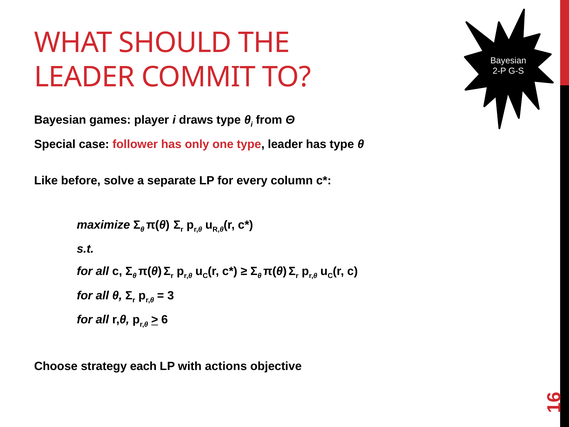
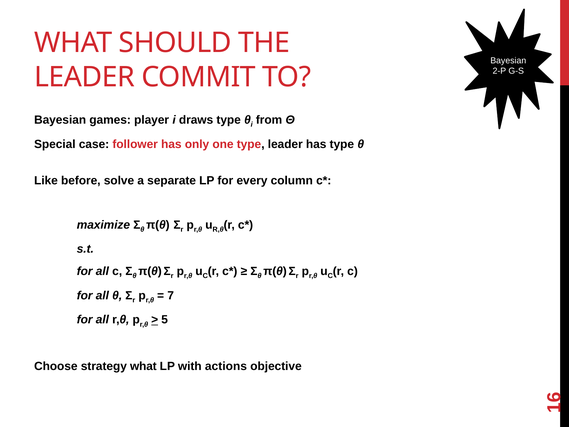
3: 3 -> 7
6 at (165, 320): 6 -> 5
strategy each: each -> what
